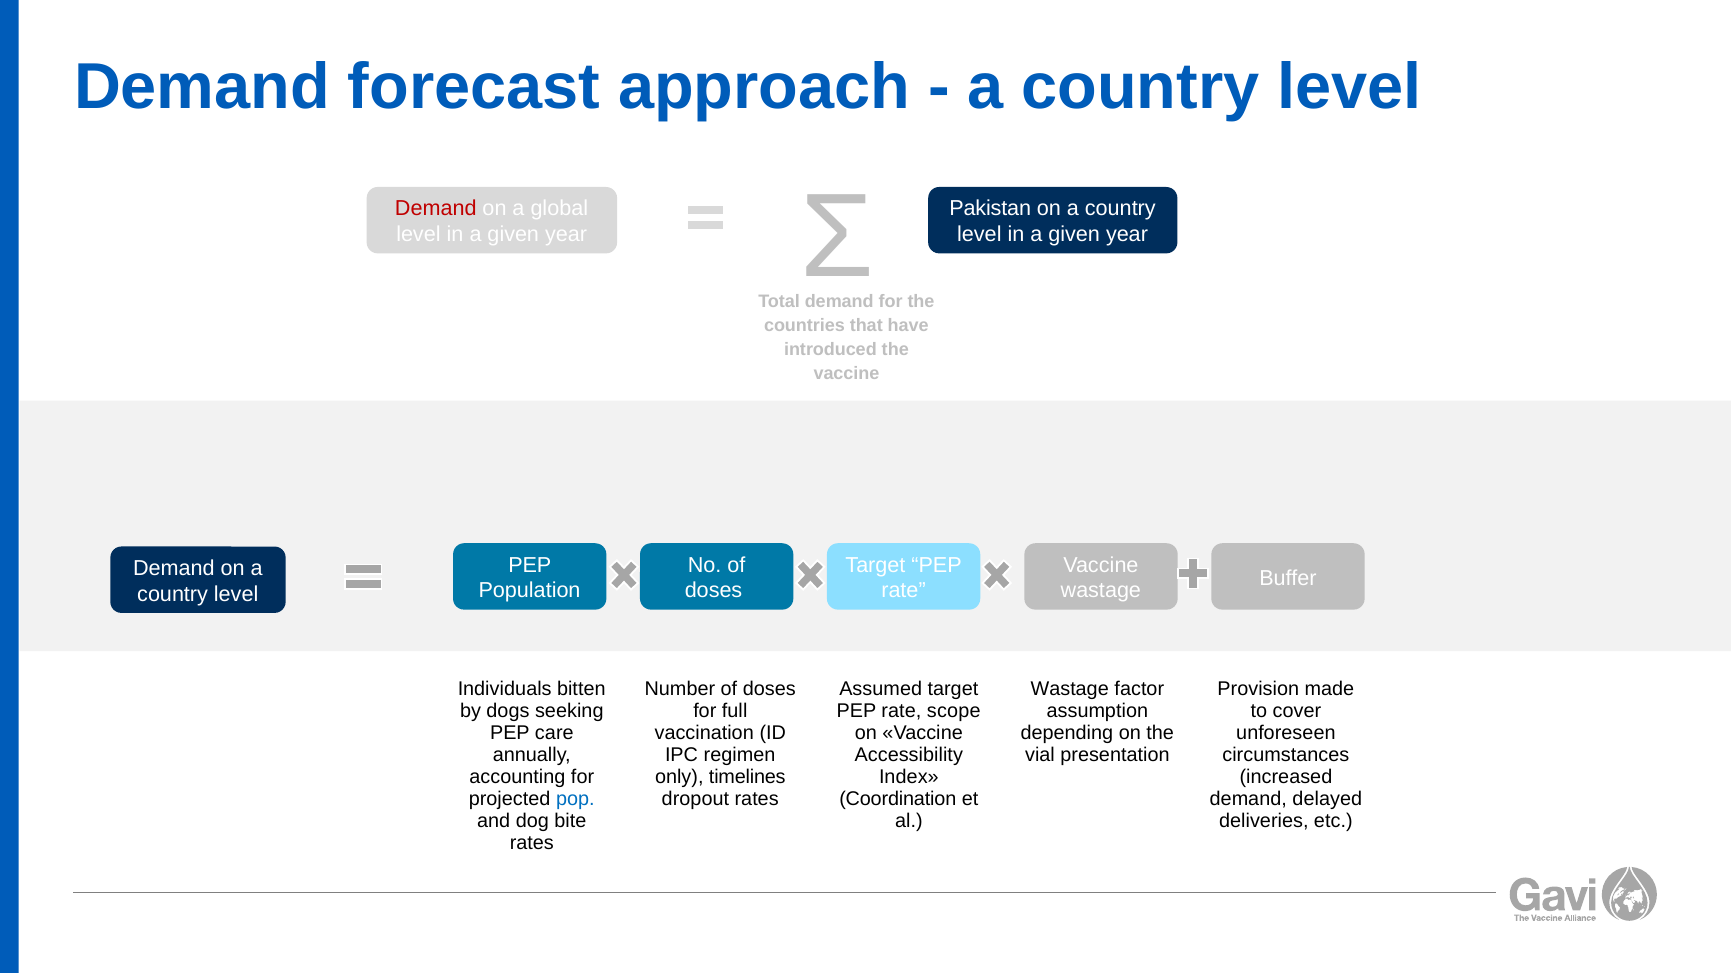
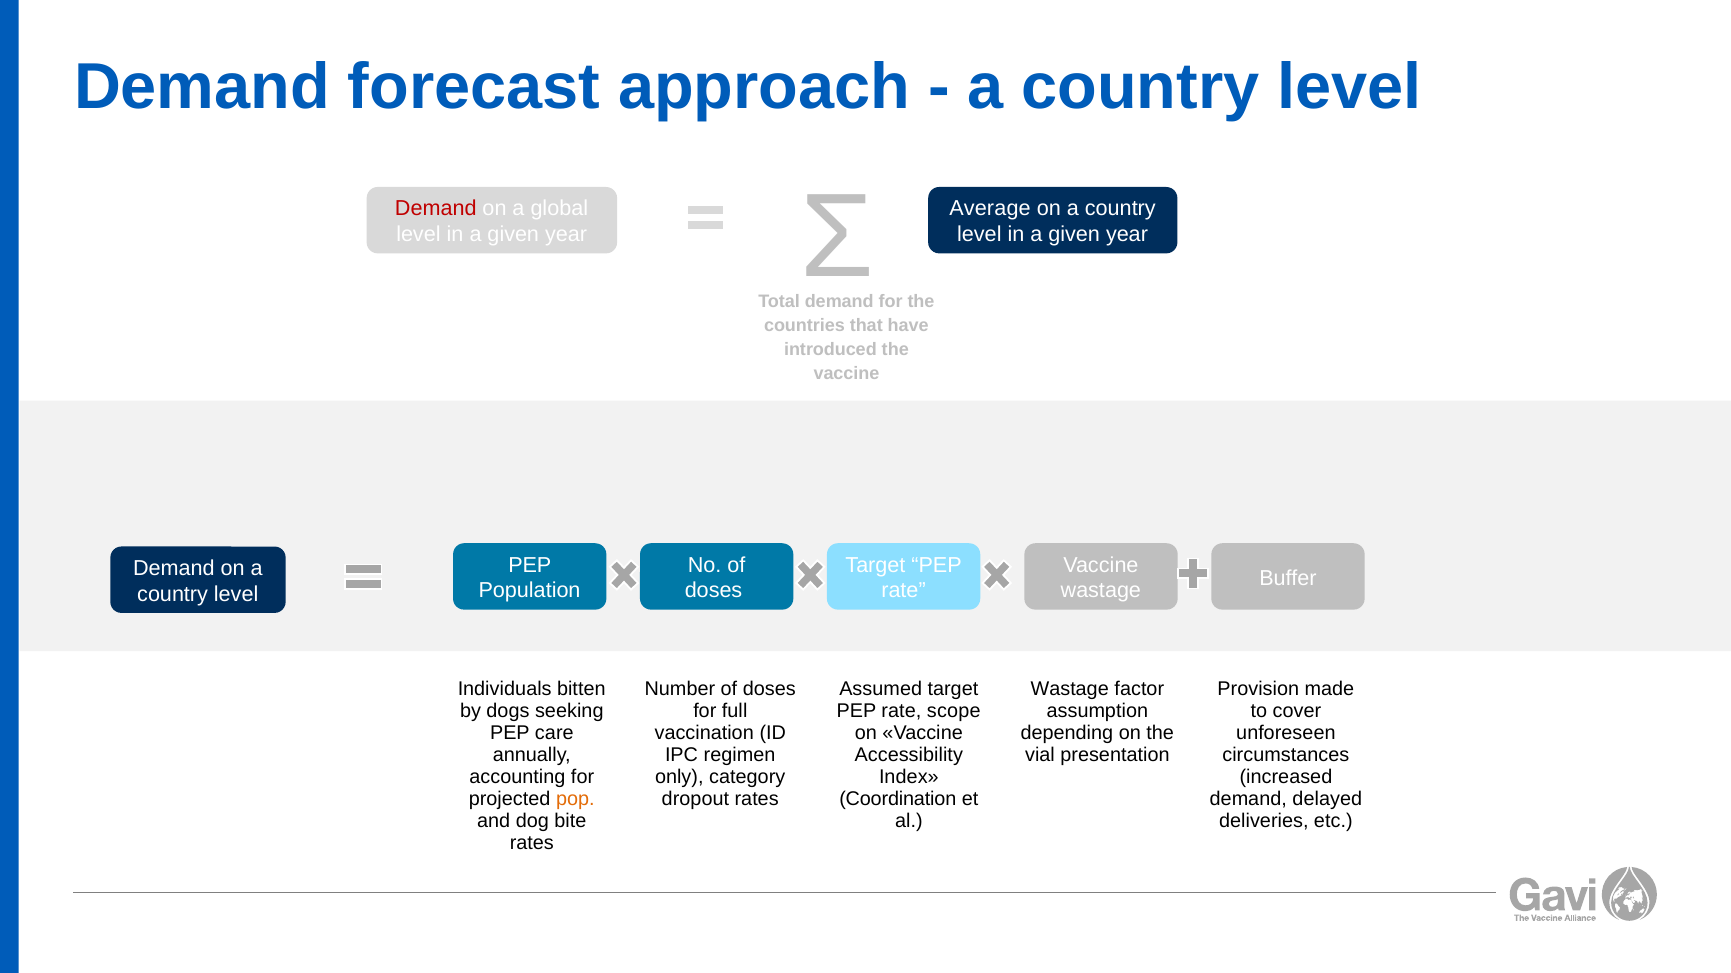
Pakistan: Pakistan -> Average
timelines: timelines -> category
pop colour: blue -> orange
